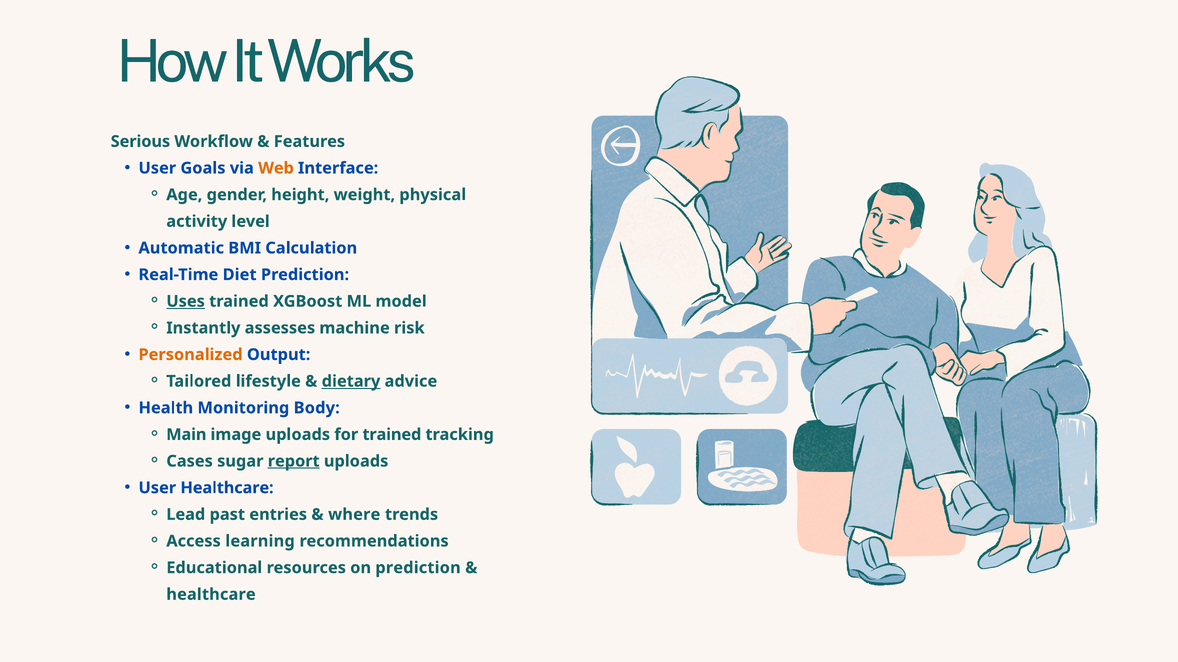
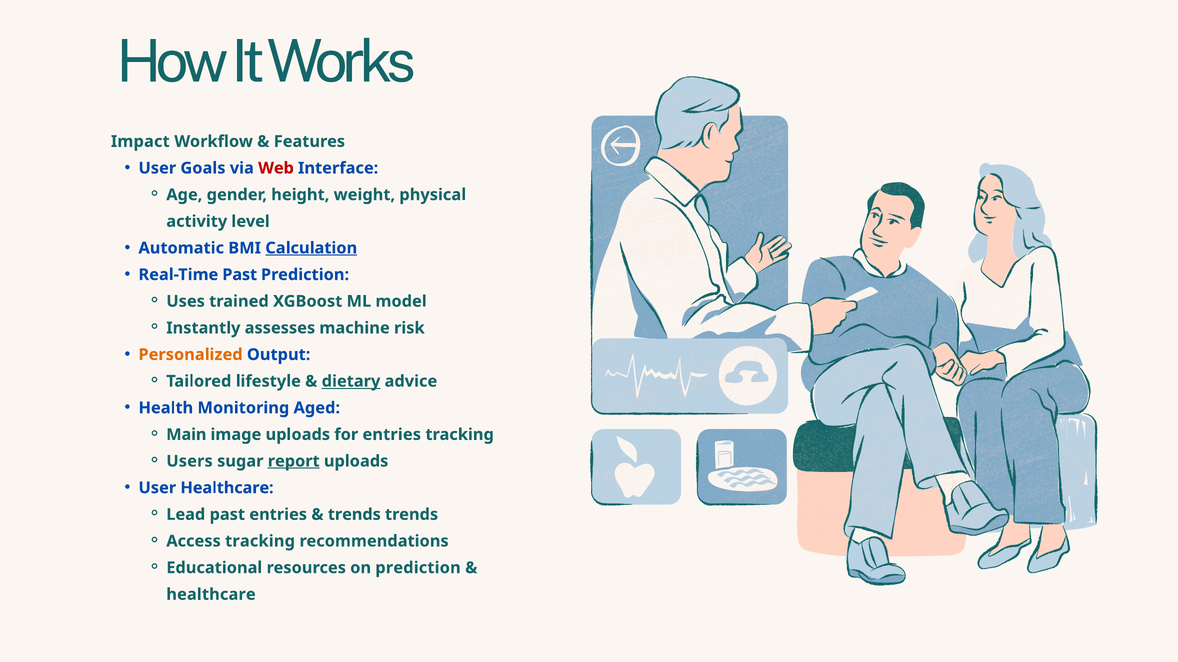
Serious: Serious -> Impact
Web colour: orange -> red
Calculation underline: none -> present
Real-Time Diet: Diet -> Past
Uses underline: present -> none
Body: Body -> Aged
for trained: trained -> entries
Cases: Cases -> Users
where at (354, 515): where -> trends
Access learning: learning -> tracking
